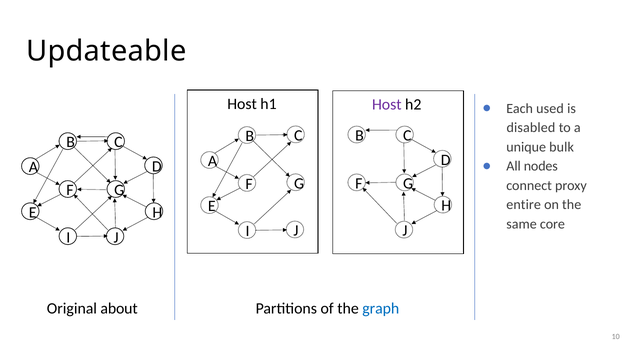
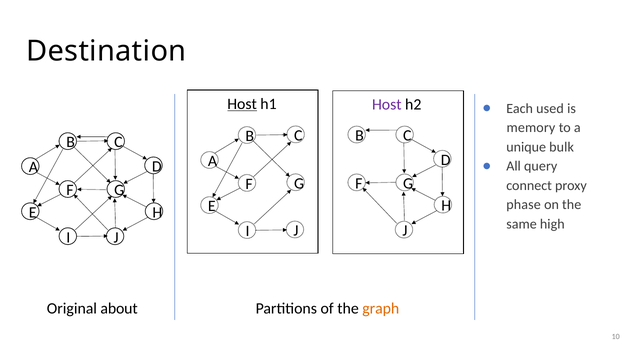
Updateable: Updateable -> Destination
Host at (242, 104) underline: none -> present
disabled: disabled -> memory
nodes: nodes -> query
entire: entire -> phase
core: core -> high
graph colour: blue -> orange
